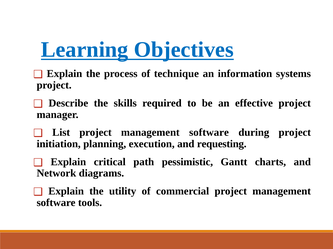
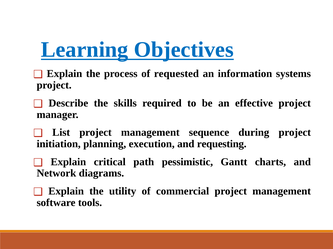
technique: technique -> requested
List project management software: software -> sequence
